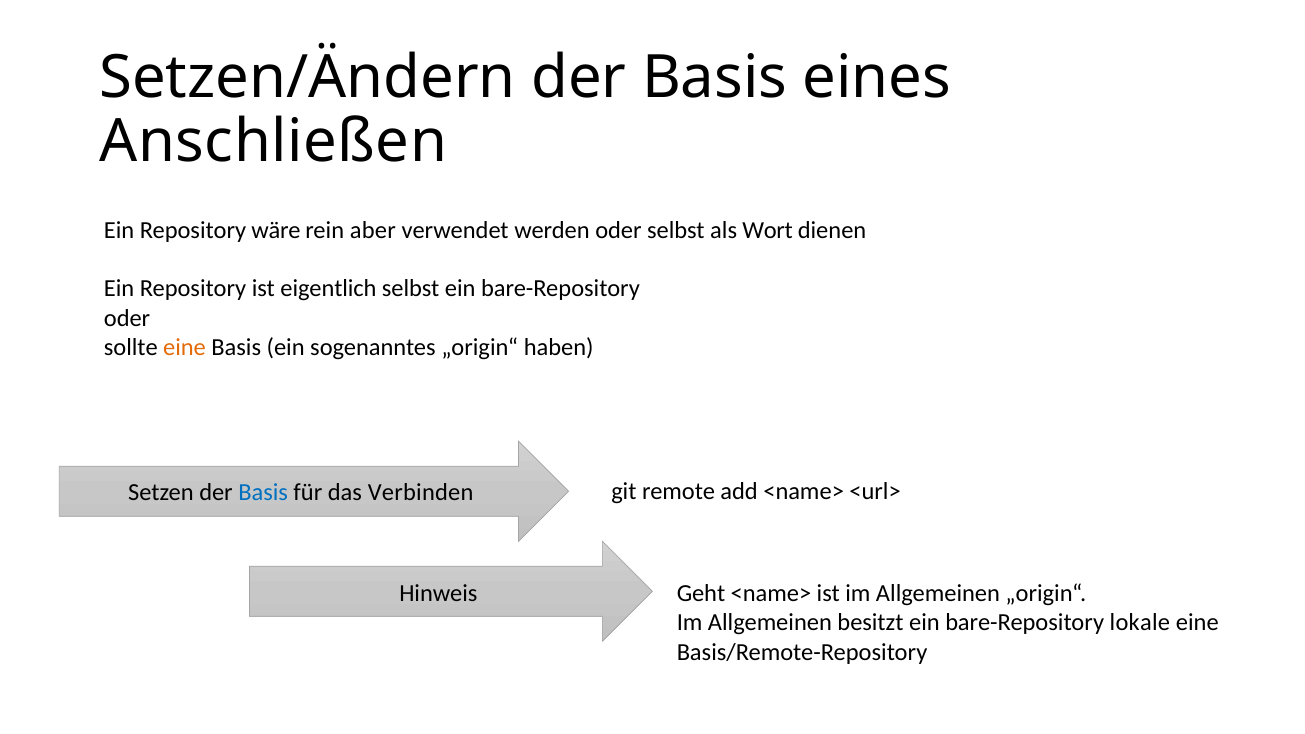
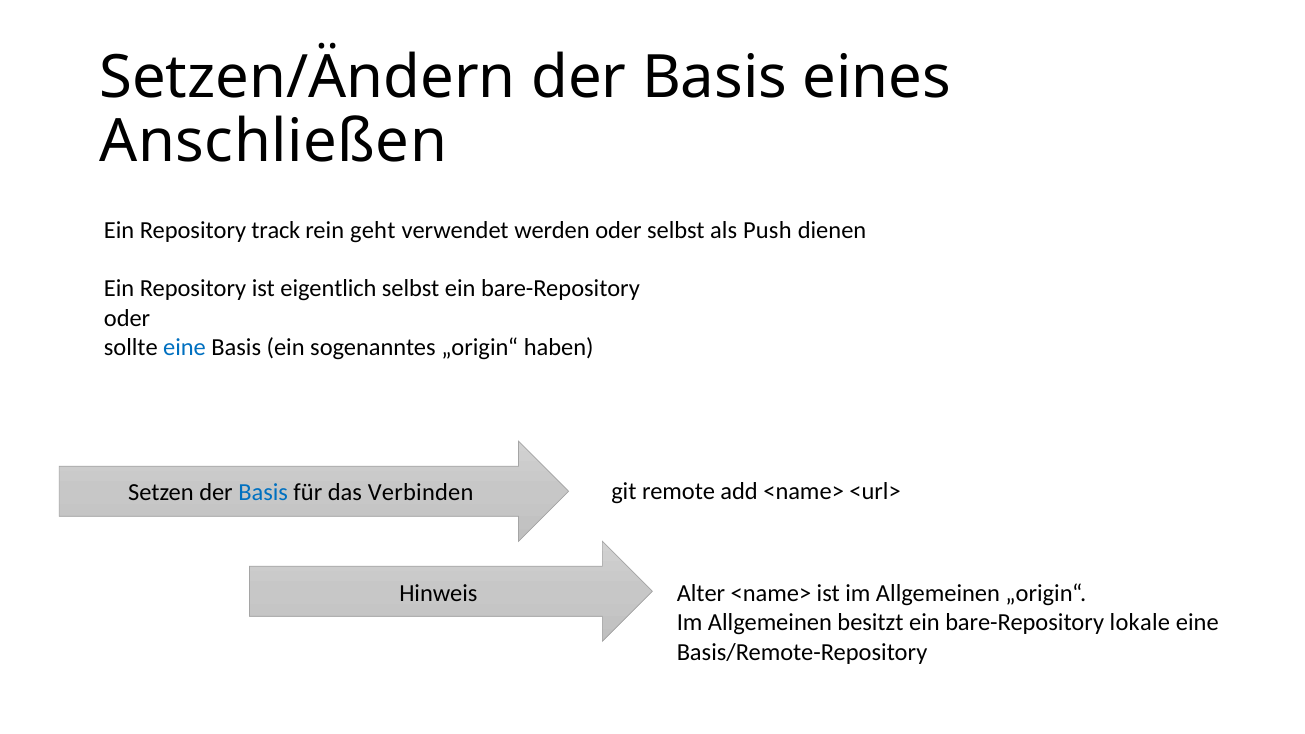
wäre: wäre -> track
aber: aber -> geht
Wort: Wort -> Push
eine at (185, 348) colour: orange -> blue
Geht: Geht -> Alter
